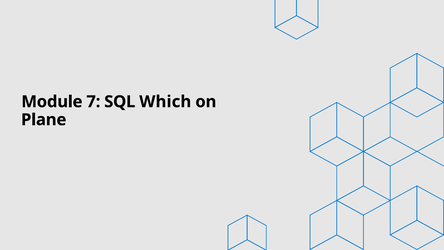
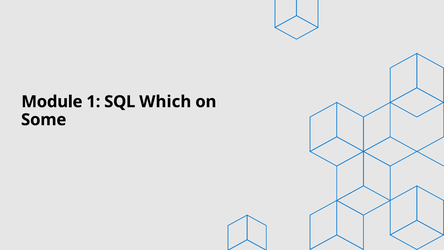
7: 7 -> 1
Plane: Plane -> Some
